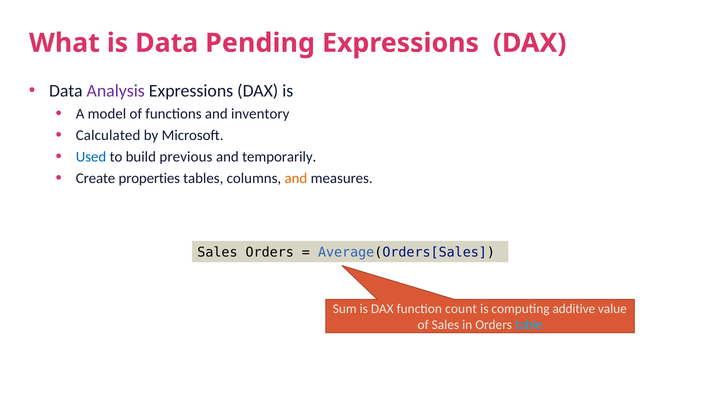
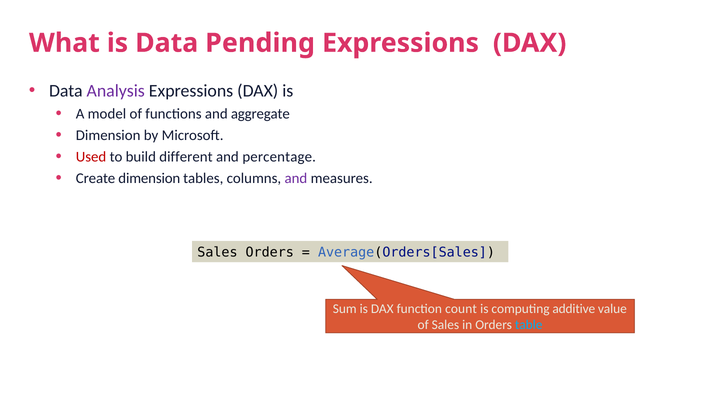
inventory: inventory -> aggregate
Calculated at (108, 135): Calculated -> Dimension
Used colour: blue -> red
previous: previous -> different
temporarily: temporarily -> percentage
Create properties: properties -> dimension
and at (296, 178) colour: orange -> purple
